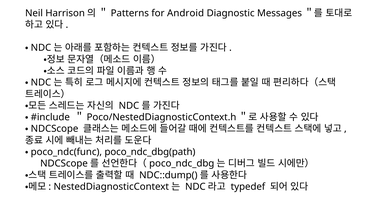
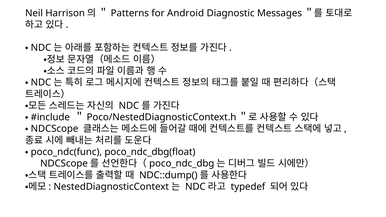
poco_ndc_dbg(path: poco_ndc_dbg(path -> poco_ndc_dbg(float
